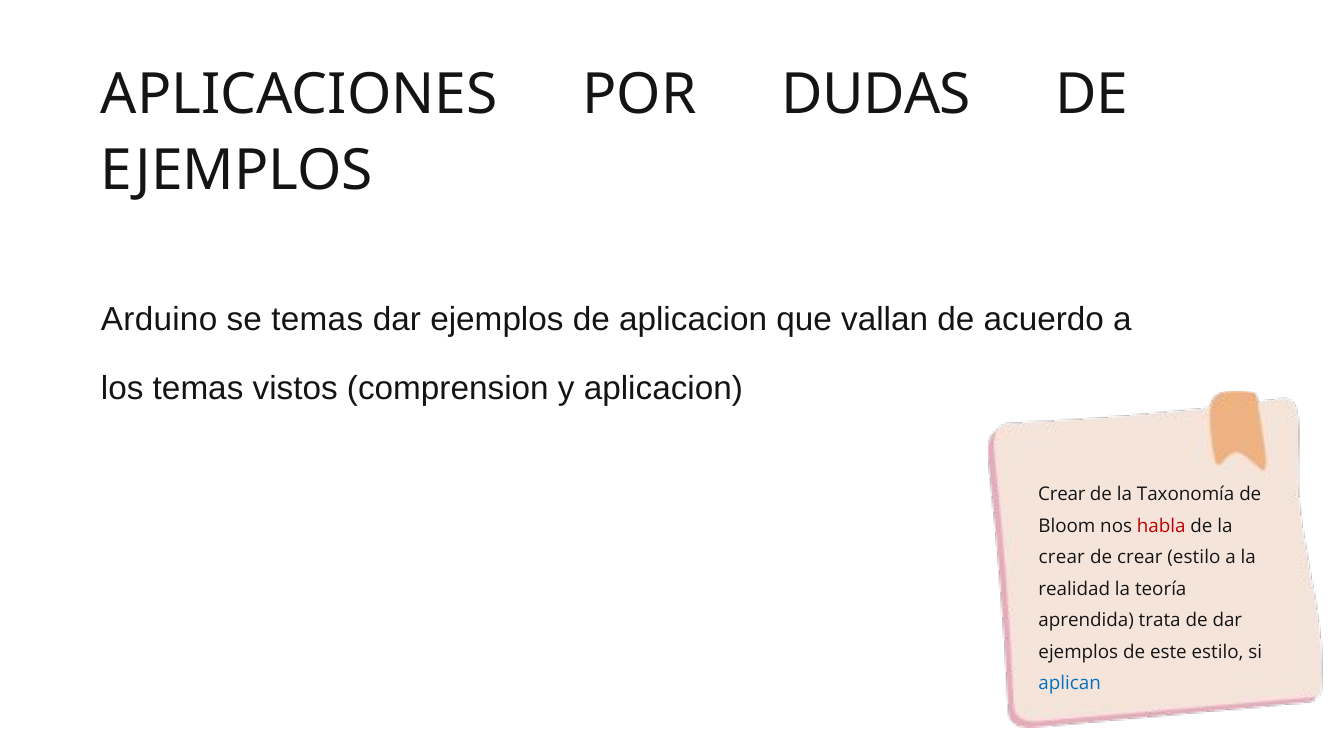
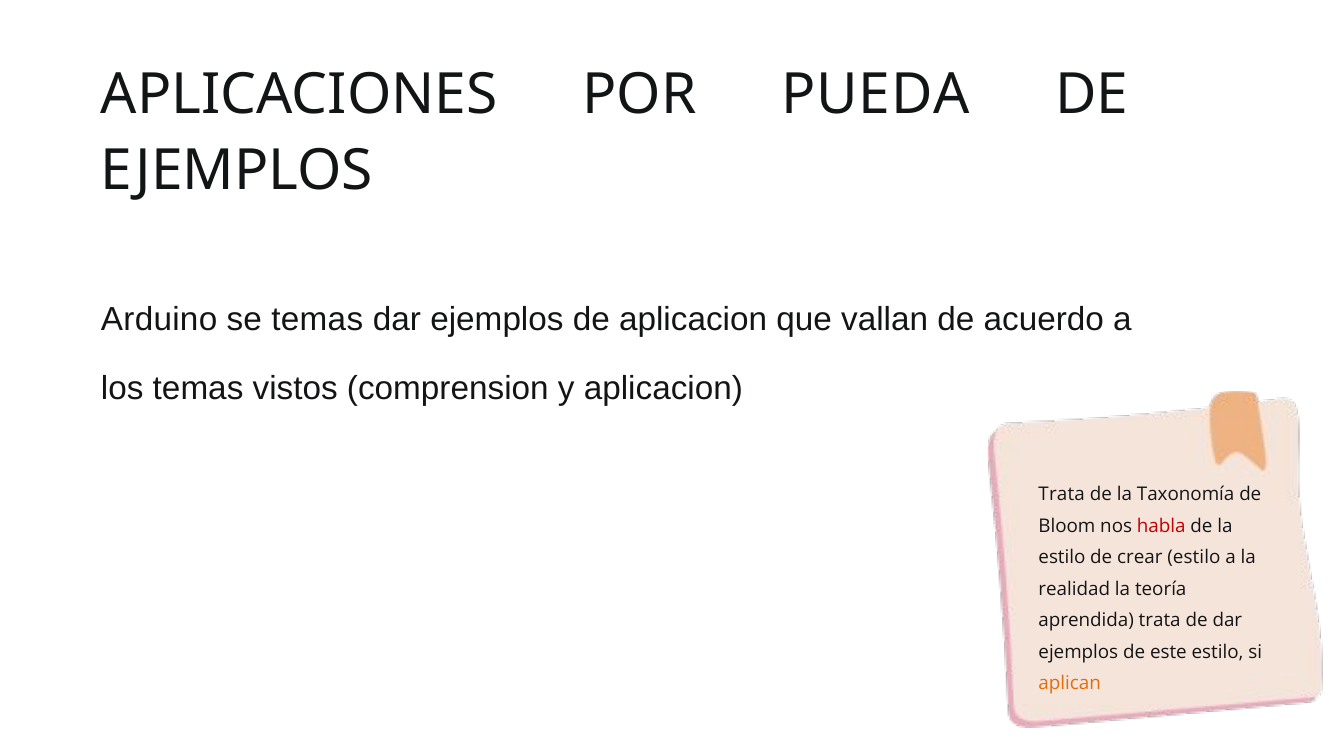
DUDAS: DUDAS -> PUEDA
Crear at (1062, 495): Crear -> Trata
crear at (1062, 558): crear -> estilo
aplican colour: blue -> orange
